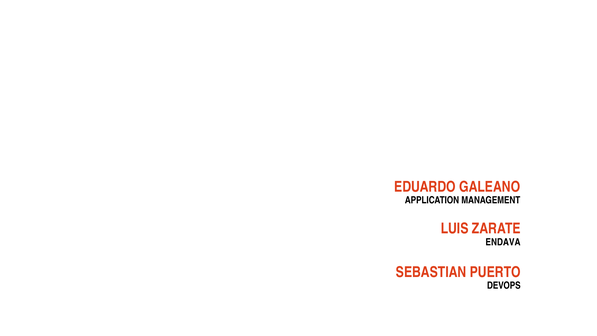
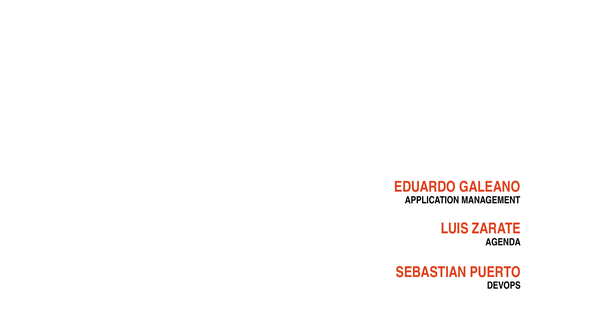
ENDAVA: ENDAVA -> AGENDA
